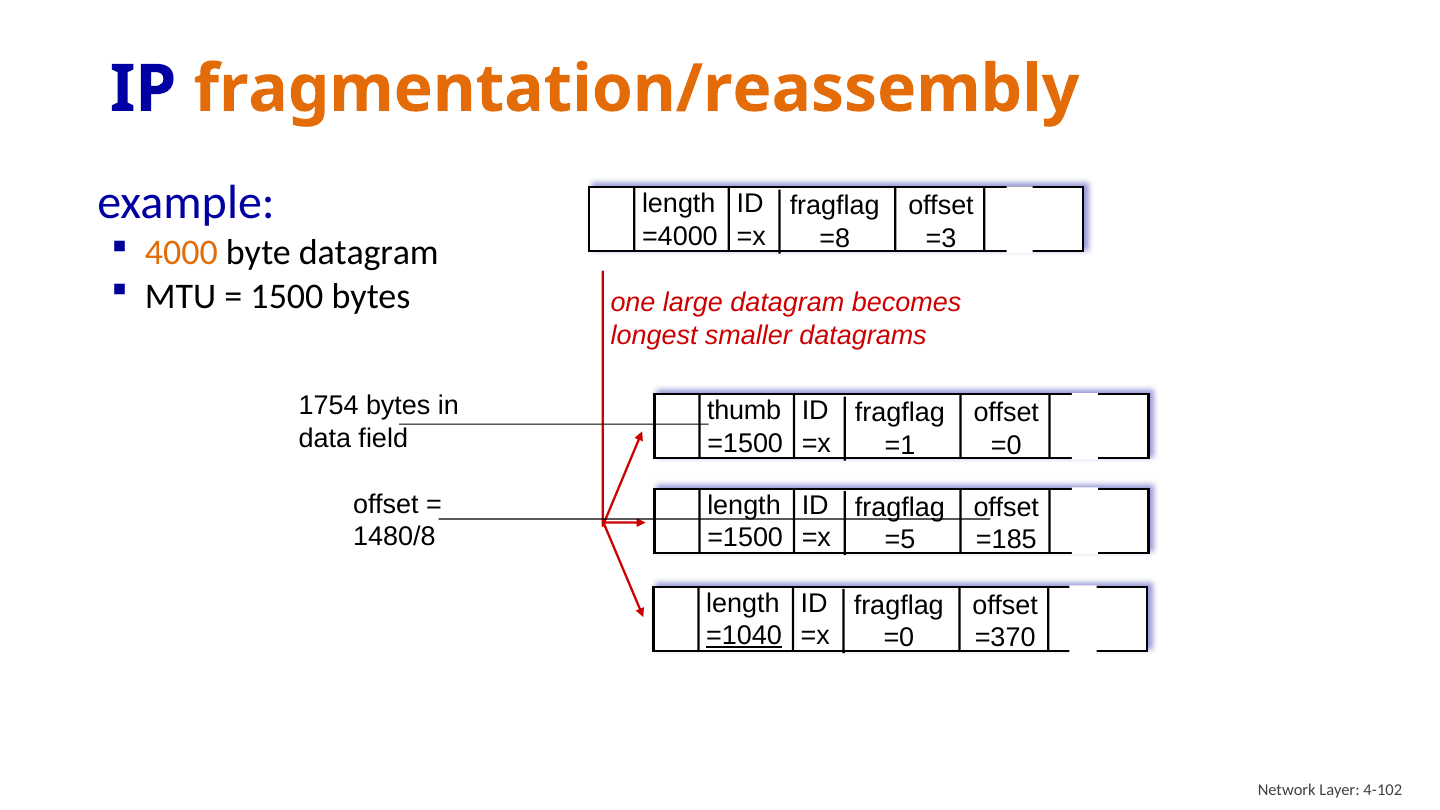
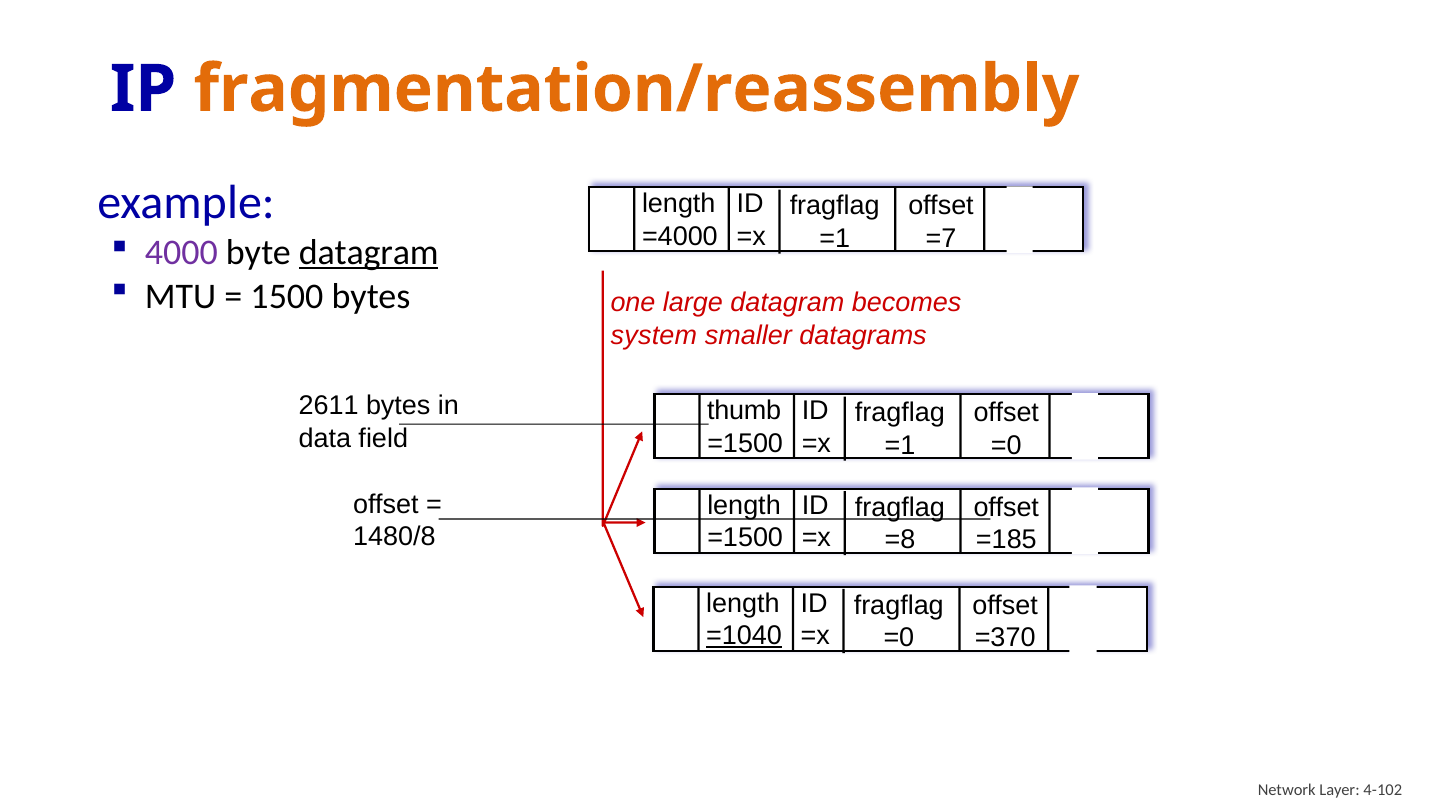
=8 at (835, 238): =8 -> =1
=3: =3 -> =7
4000 colour: orange -> purple
datagram at (369, 253) underline: none -> present
longest: longest -> system
1754: 1754 -> 2611
=5: =5 -> =8
